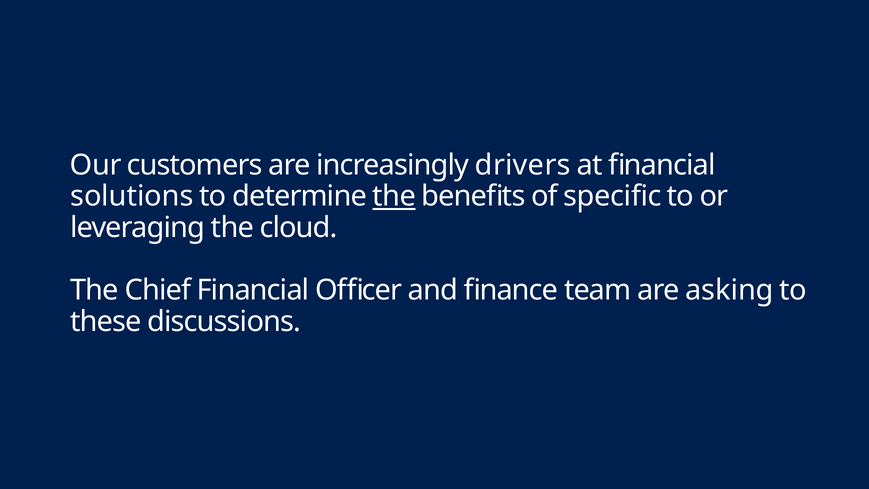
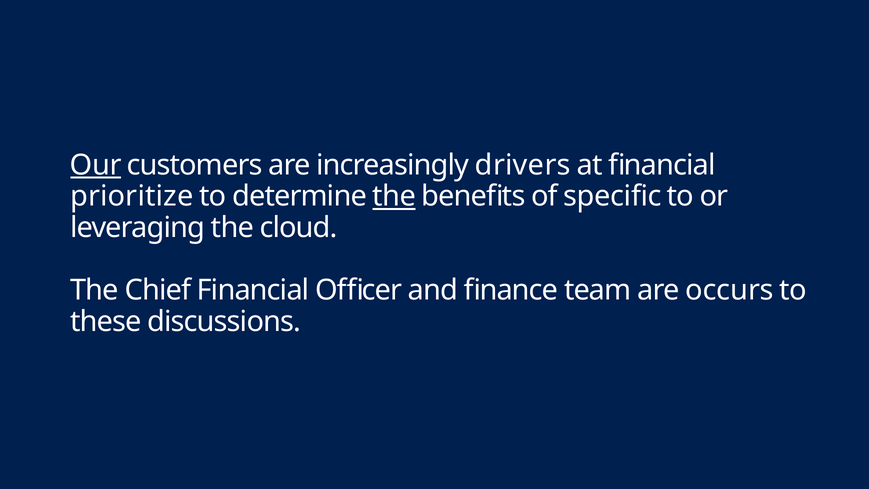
Our underline: none -> present
solutions: solutions -> prioritize
asking: asking -> occurs
